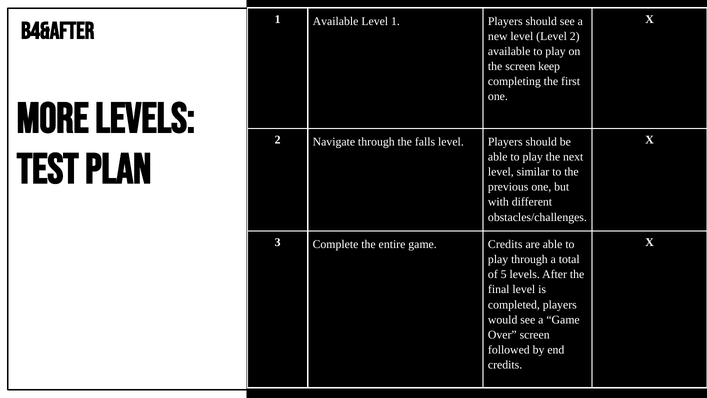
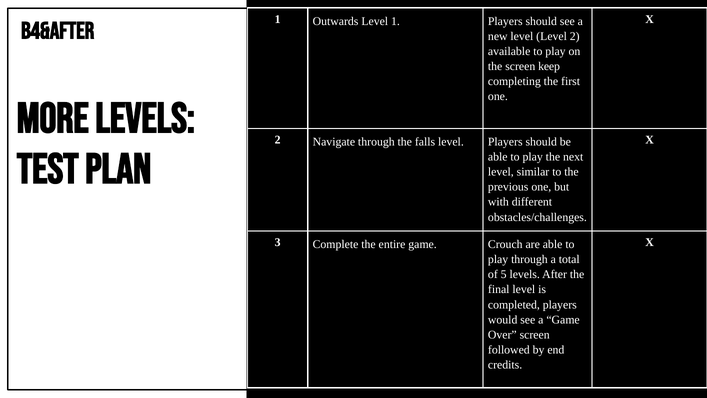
1 Available: Available -> Outwards
game Credits: Credits -> Crouch
